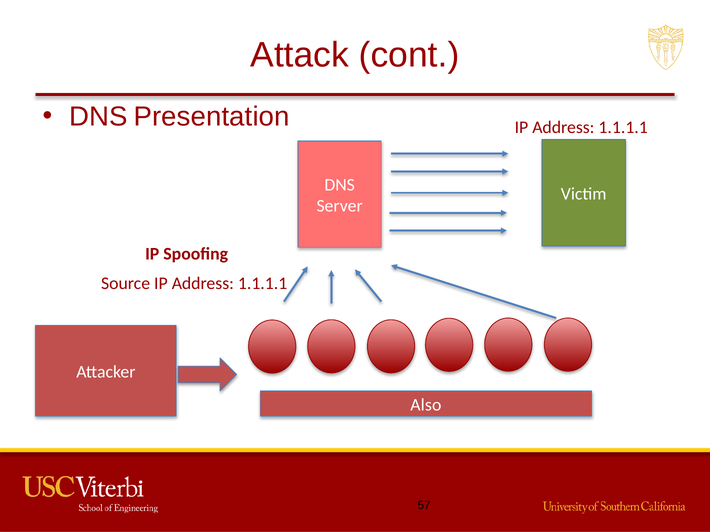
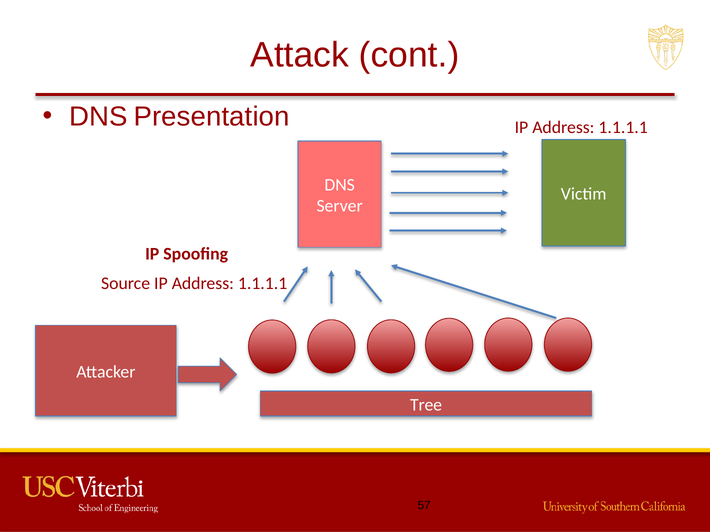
Also: Also -> Tree
